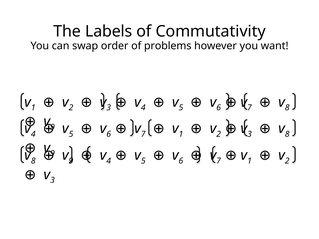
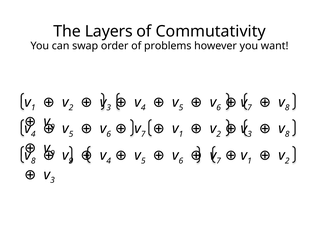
Labels: Labels -> Layers
